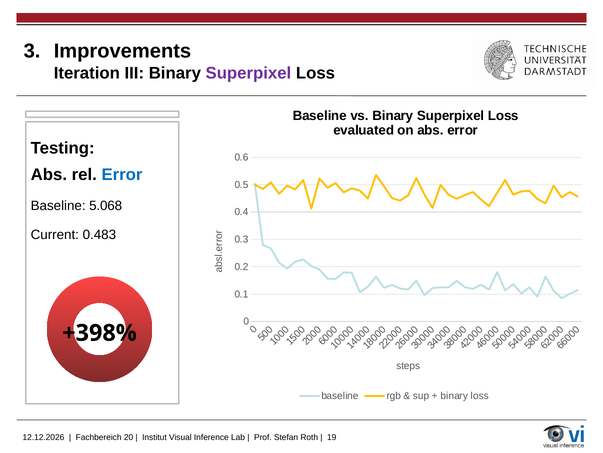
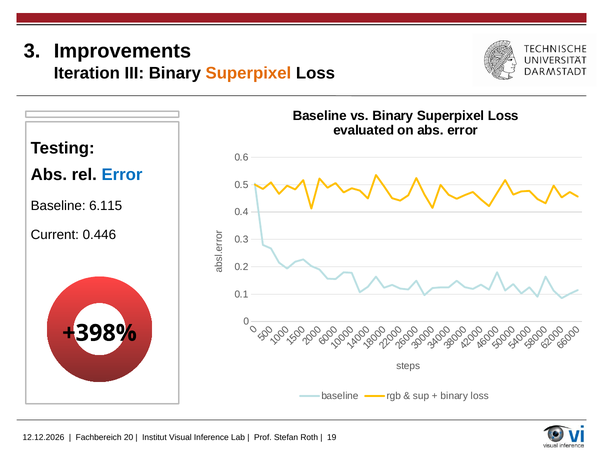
Superpixel at (248, 73) colour: purple -> orange
5.068: 5.068 -> 6.115
0.483: 0.483 -> 0.446
